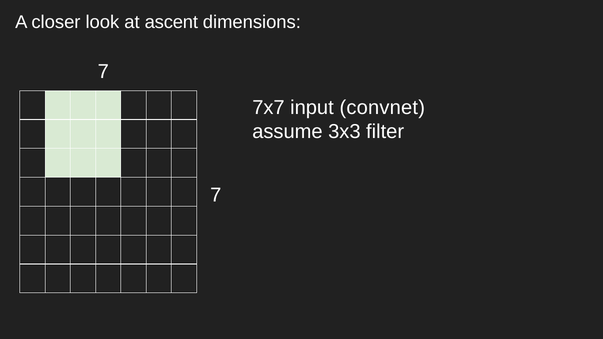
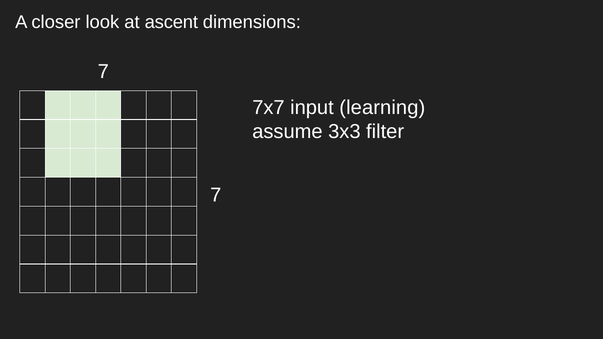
convnet: convnet -> learning
